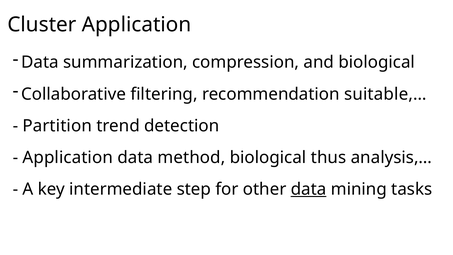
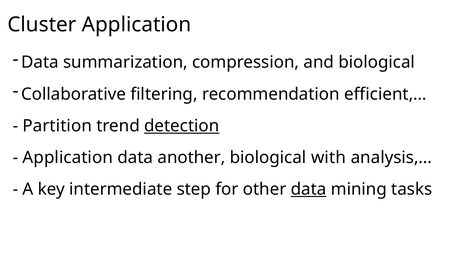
suitable,…: suitable,… -> efficient,…
detection underline: none -> present
method: method -> another
thus: thus -> with
